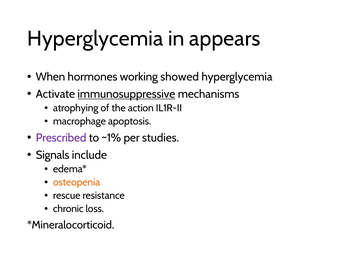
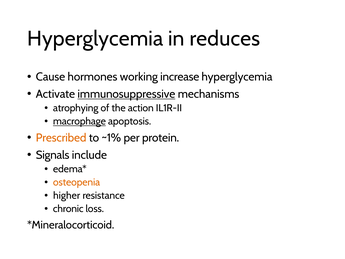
appears: appears -> reduces
When: When -> Cause
showed: showed -> increase
macrophage underline: none -> present
Prescribed colour: purple -> orange
studies: studies -> protein
rescue: rescue -> higher
